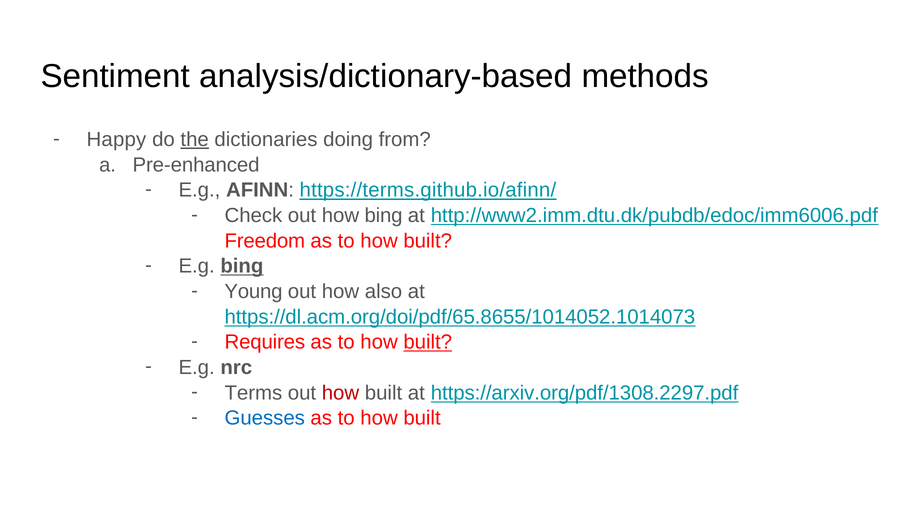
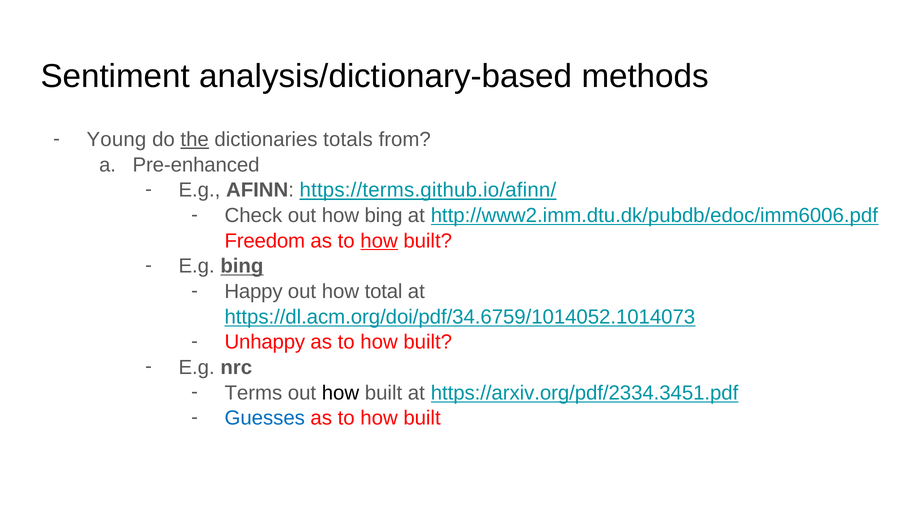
Happy: Happy -> Young
doing: doing -> totals
how at (379, 241) underline: none -> present
Young: Young -> Happy
also: also -> total
https://dl.acm.org/doi/pdf/65.8655/1014052.1014073: https://dl.acm.org/doi/pdf/65.8655/1014052.1014073 -> https://dl.acm.org/doi/pdf/34.6759/1014052.1014073
Requires: Requires -> Unhappy
built at (428, 342) underline: present -> none
how at (340, 393) colour: red -> black
https://arxiv.org/pdf/1308.2297.pdf: https://arxiv.org/pdf/1308.2297.pdf -> https://arxiv.org/pdf/2334.3451.pdf
